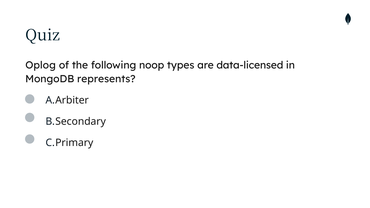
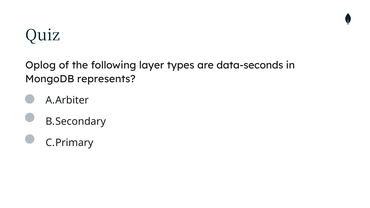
noop: noop -> layer
data-licensed: data-licensed -> data-seconds
